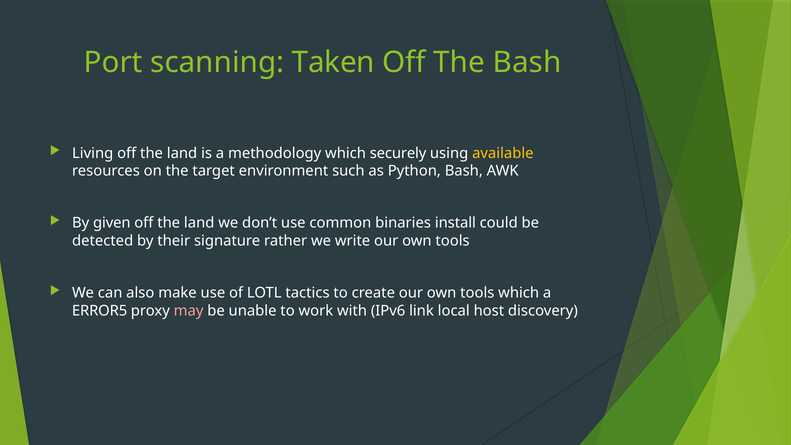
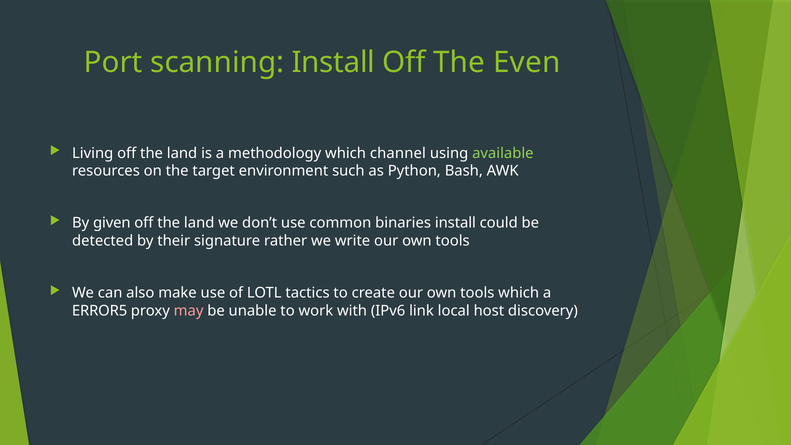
scanning Taken: Taken -> Install
The Bash: Bash -> Even
securely: securely -> channel
available colour: yellow -> light green
